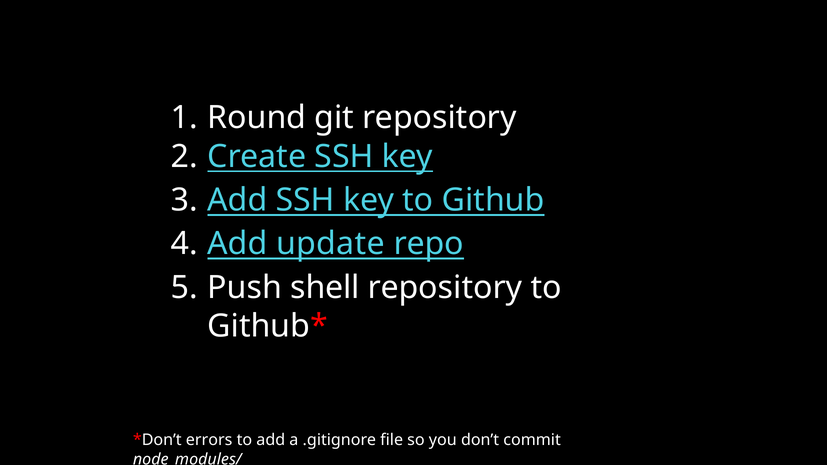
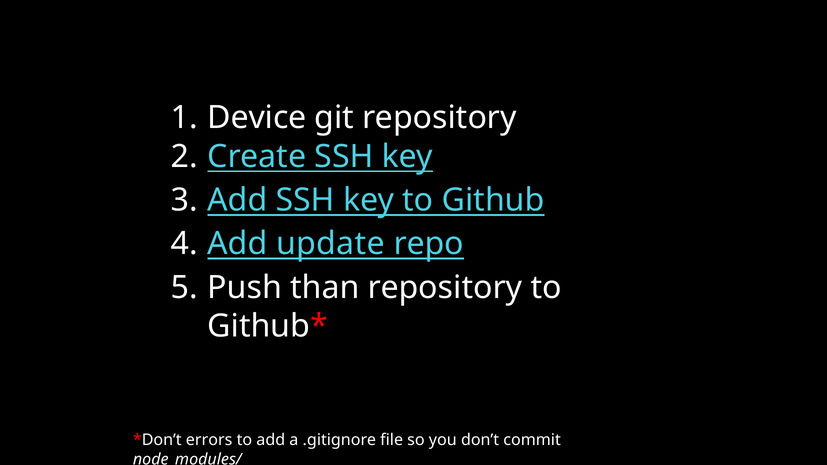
Round: Round -> Device
shell: shell -> than
